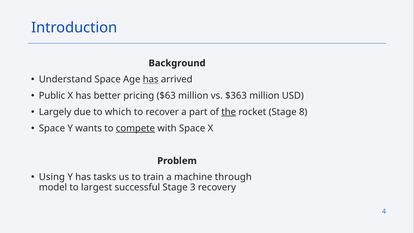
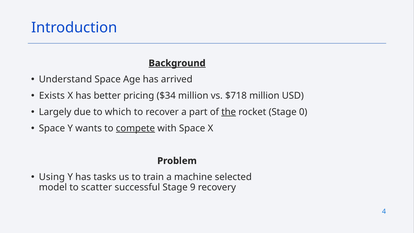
Background underline: none -> present
has at (151, 79) underline: present -> none
Public: Public -> Exists
$63: $63 -> $34
$363: $363 -> $718
8: 8 -> 0
through: through -> selected
largest: largest -> scatter
3: 3 -> 9
